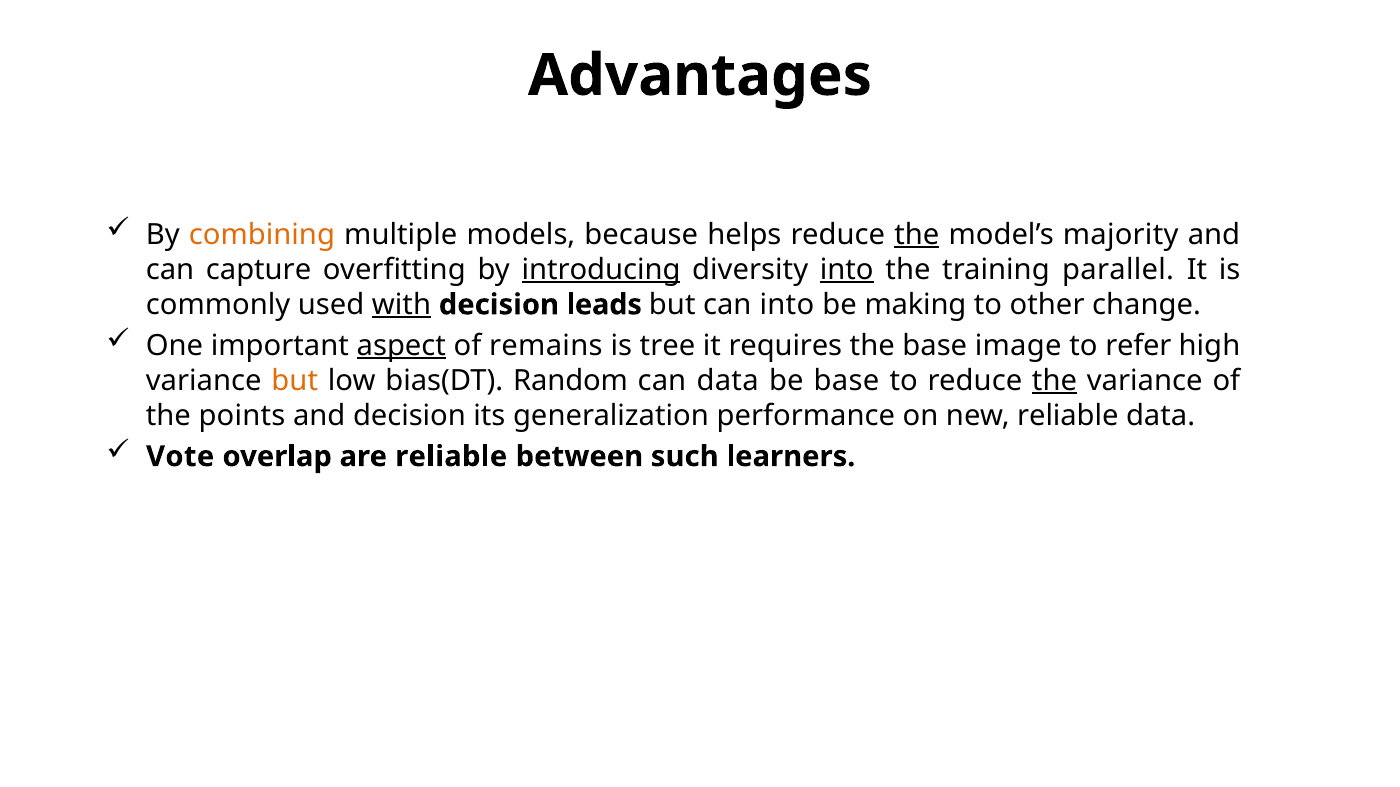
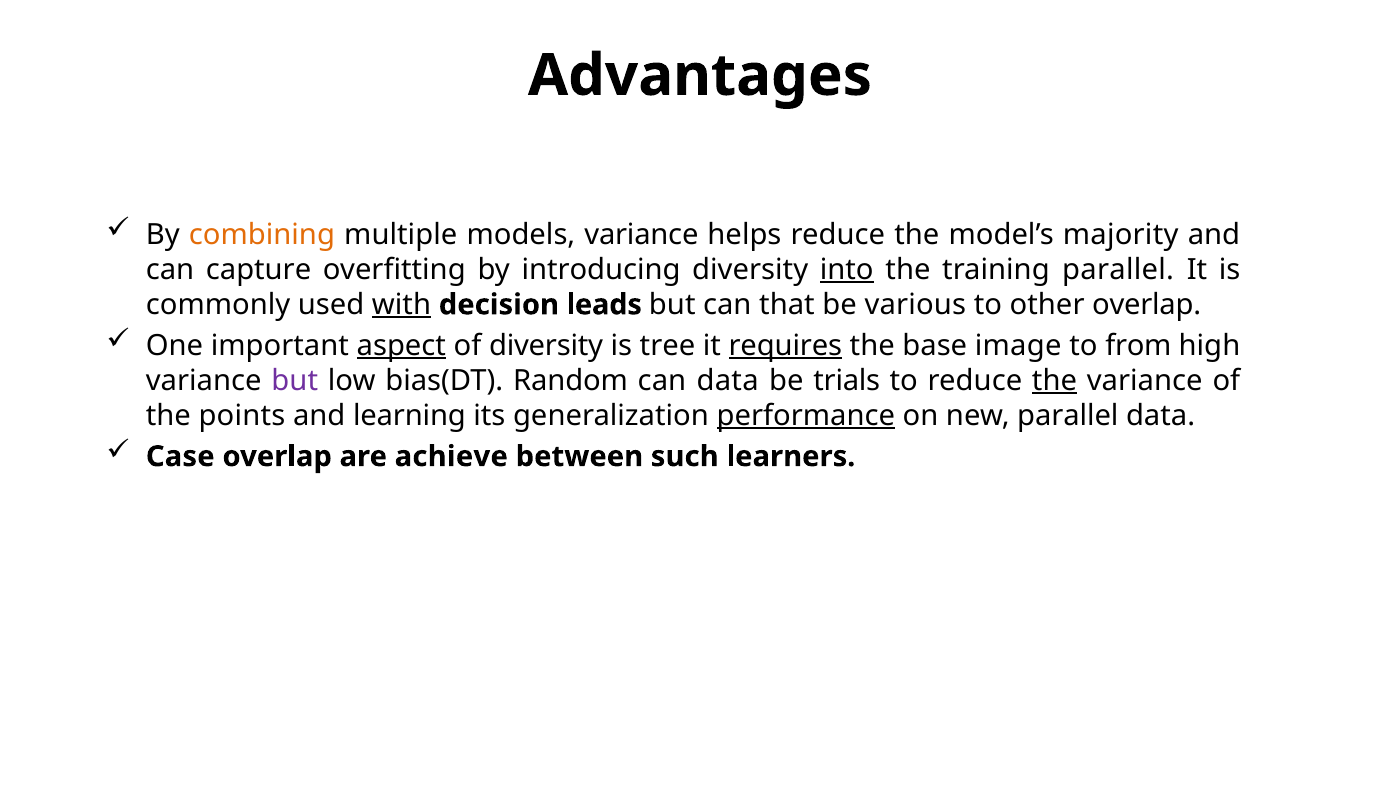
models because: because -> variance
the at (917, 235) underline: present -> none
introducing underline: present -> none
can into: into -> that
making: making -> various
other change: change -> overlap
of remains: remains -> diversity
requires underline: none -> present
refer: refer -> from
but at (295, 381) colour: orange -> purple
be base: base -> trials
and decision: decision -> learning
performance underline: none -> present
new reliable: reliable -> parallel
Vote: Vote -> Case
are reliable: reliable -> achieve
